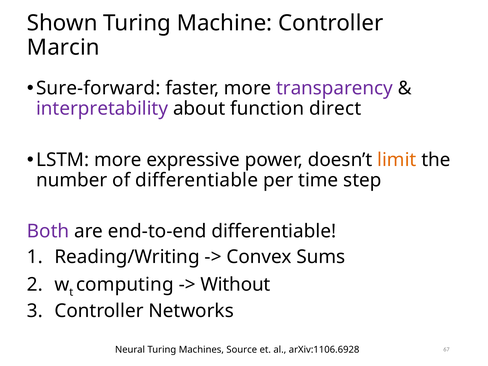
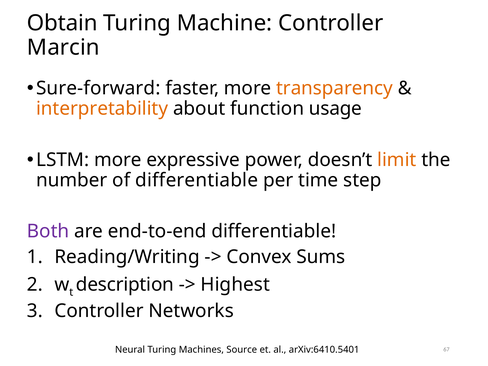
Shown: Shown -> Obtain
transparency colour: purple -> orange
interpretability colour: purple -> orange
direct: direct -> usage
computing: computing -> description
Without: Without -> Highest
arXiv:1106.6928: arXiv:1106.6928 -> arXiv:6410.5401
